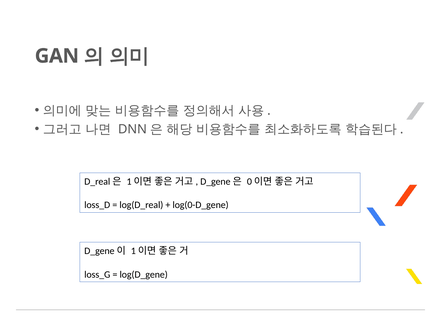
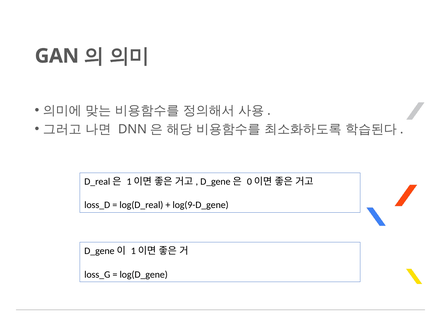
log(0-D_gene: log(0-D_gene -> log(9-D_gene
